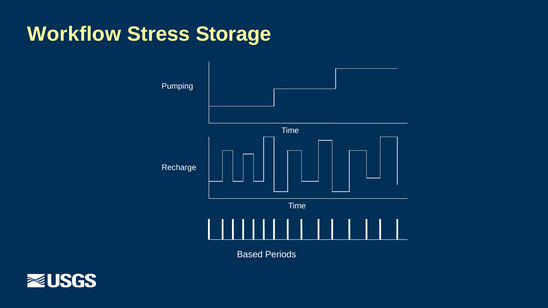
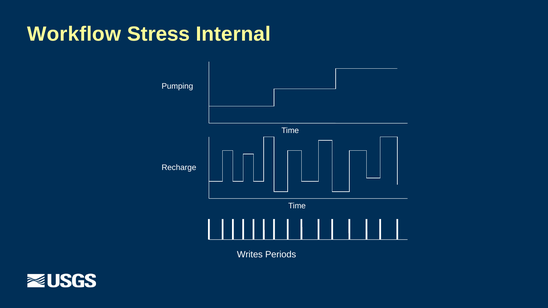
Storage: Storage -> Internal
Based: Based -> Writes
